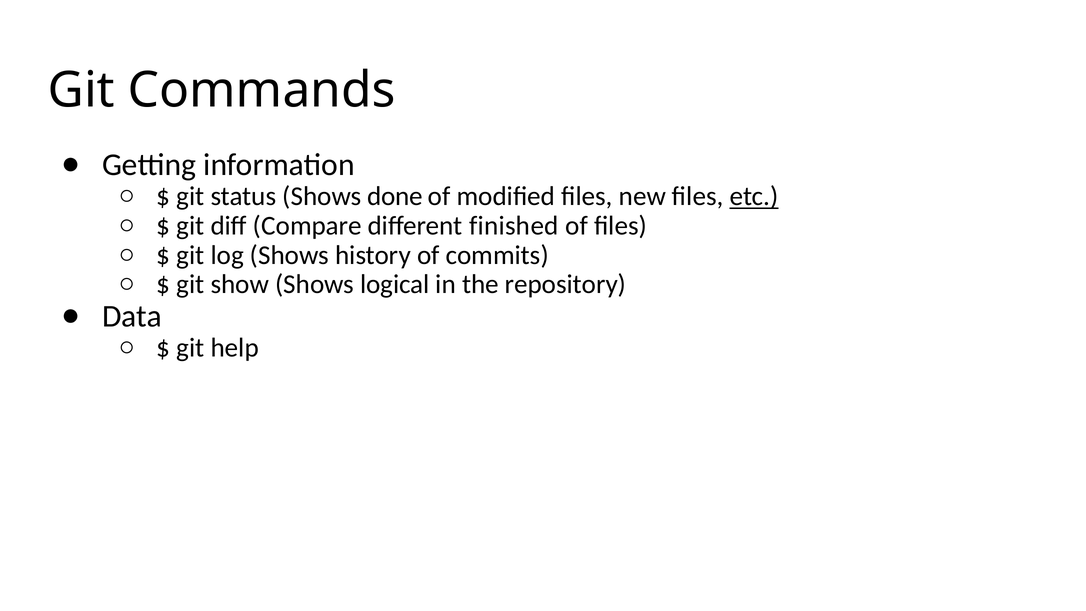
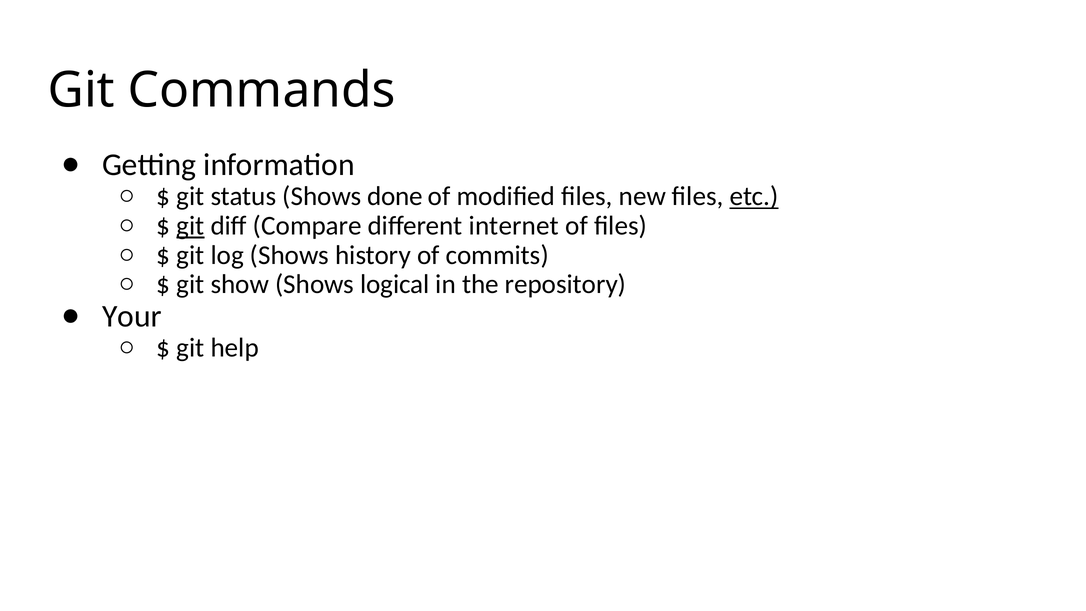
git at (190, 226) underline: none -> present
finished: finished -> internet
Data: Data -> Your
